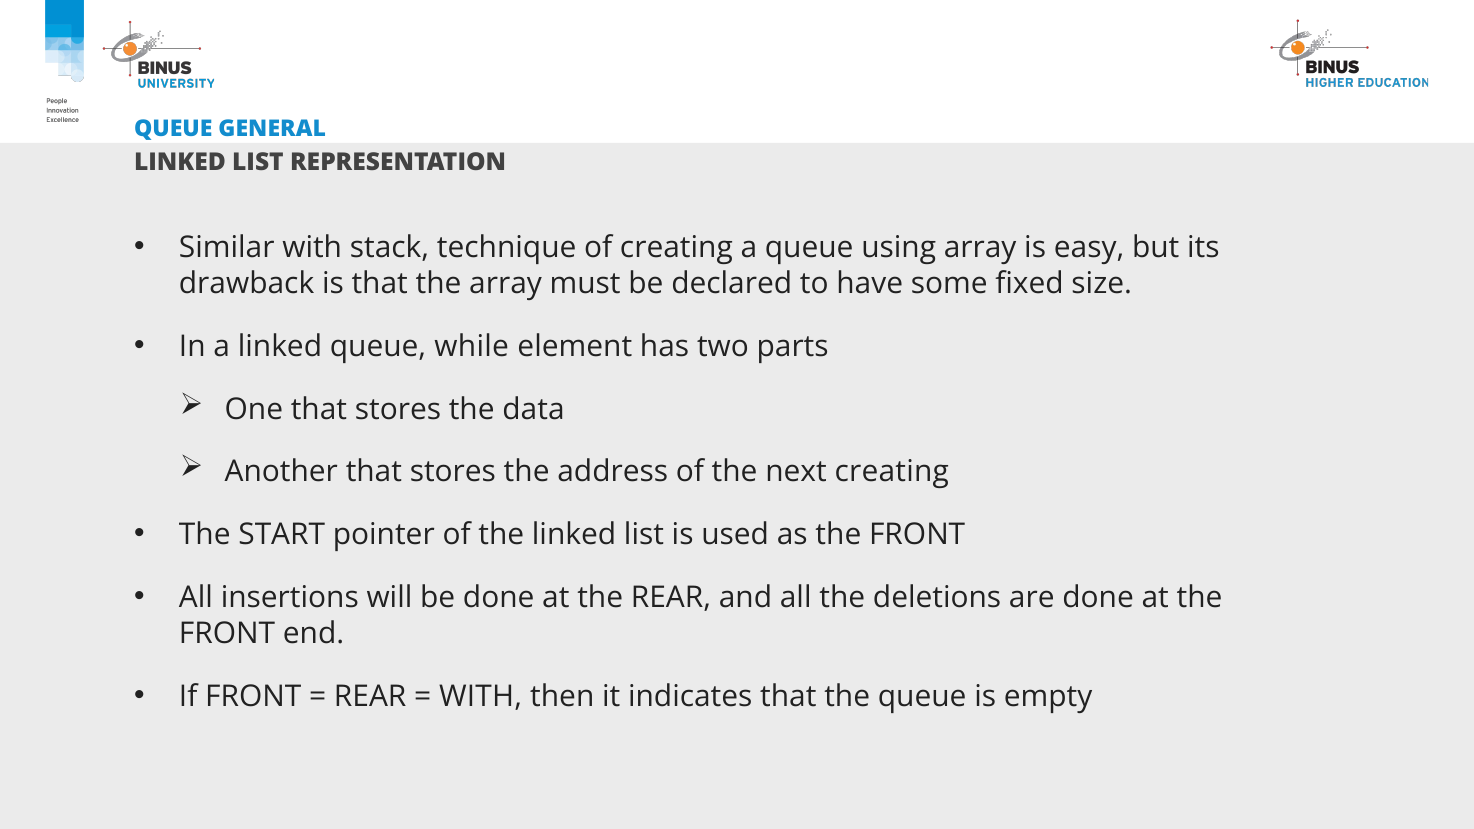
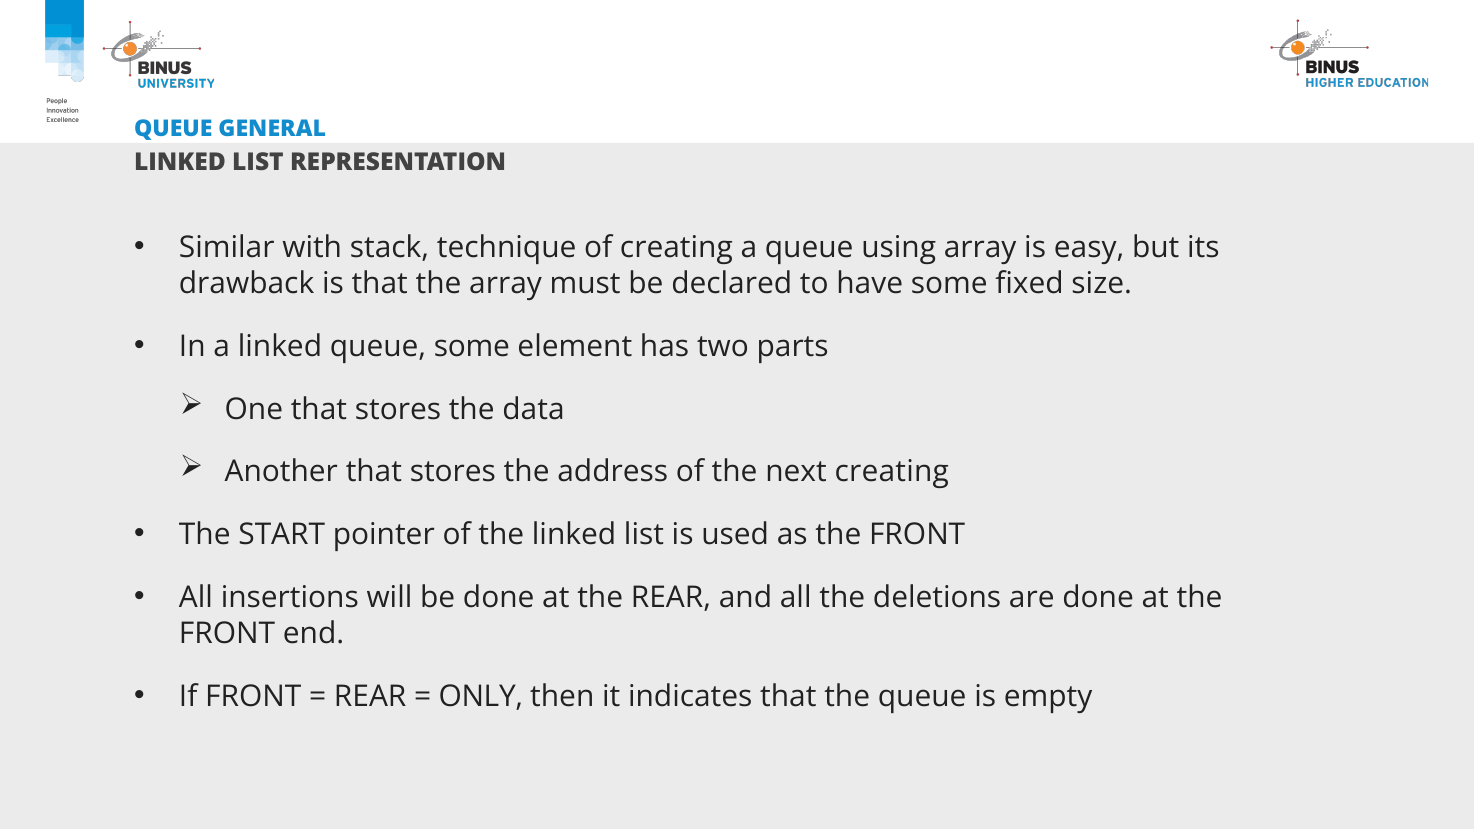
queue while: while -> some
WITH at (481, 696): WITH -> ONLY
